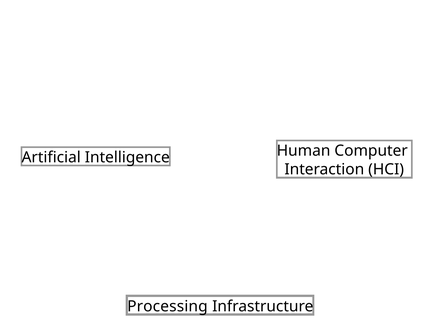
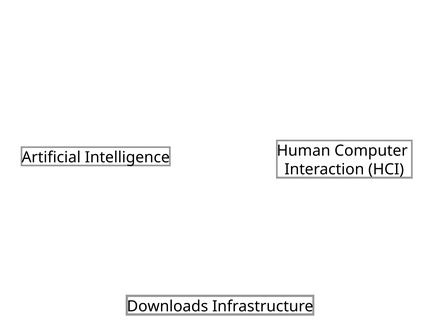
Processing: Processing -> Downloads
